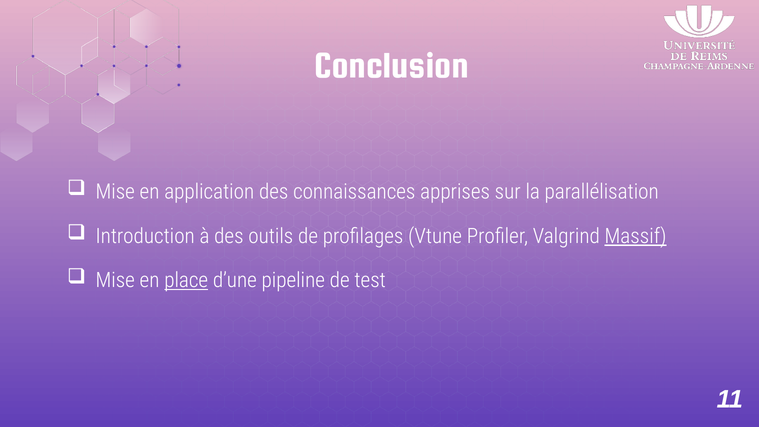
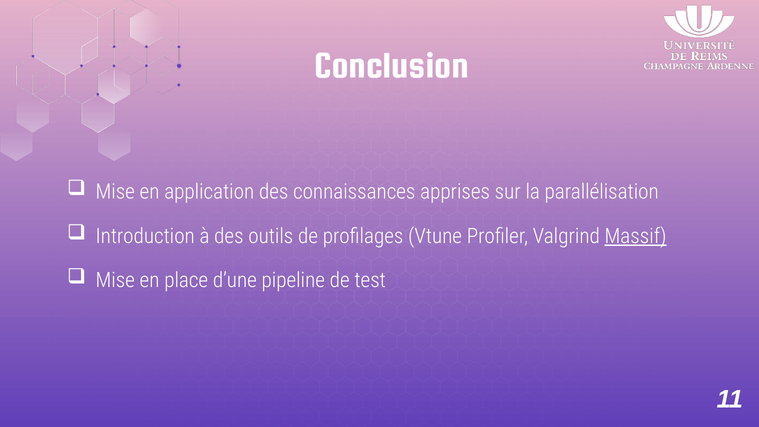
place underline: present -> none
